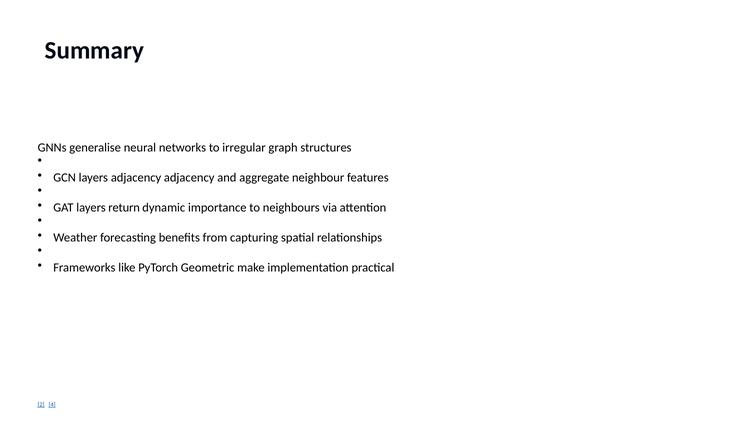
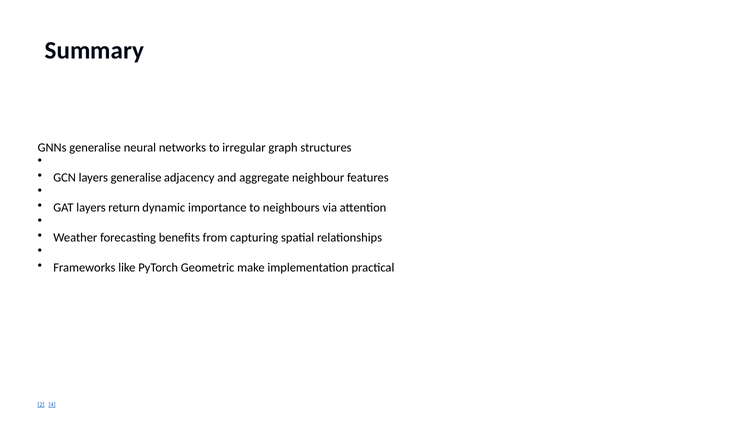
layers adjacency: adjacency -> generalise
